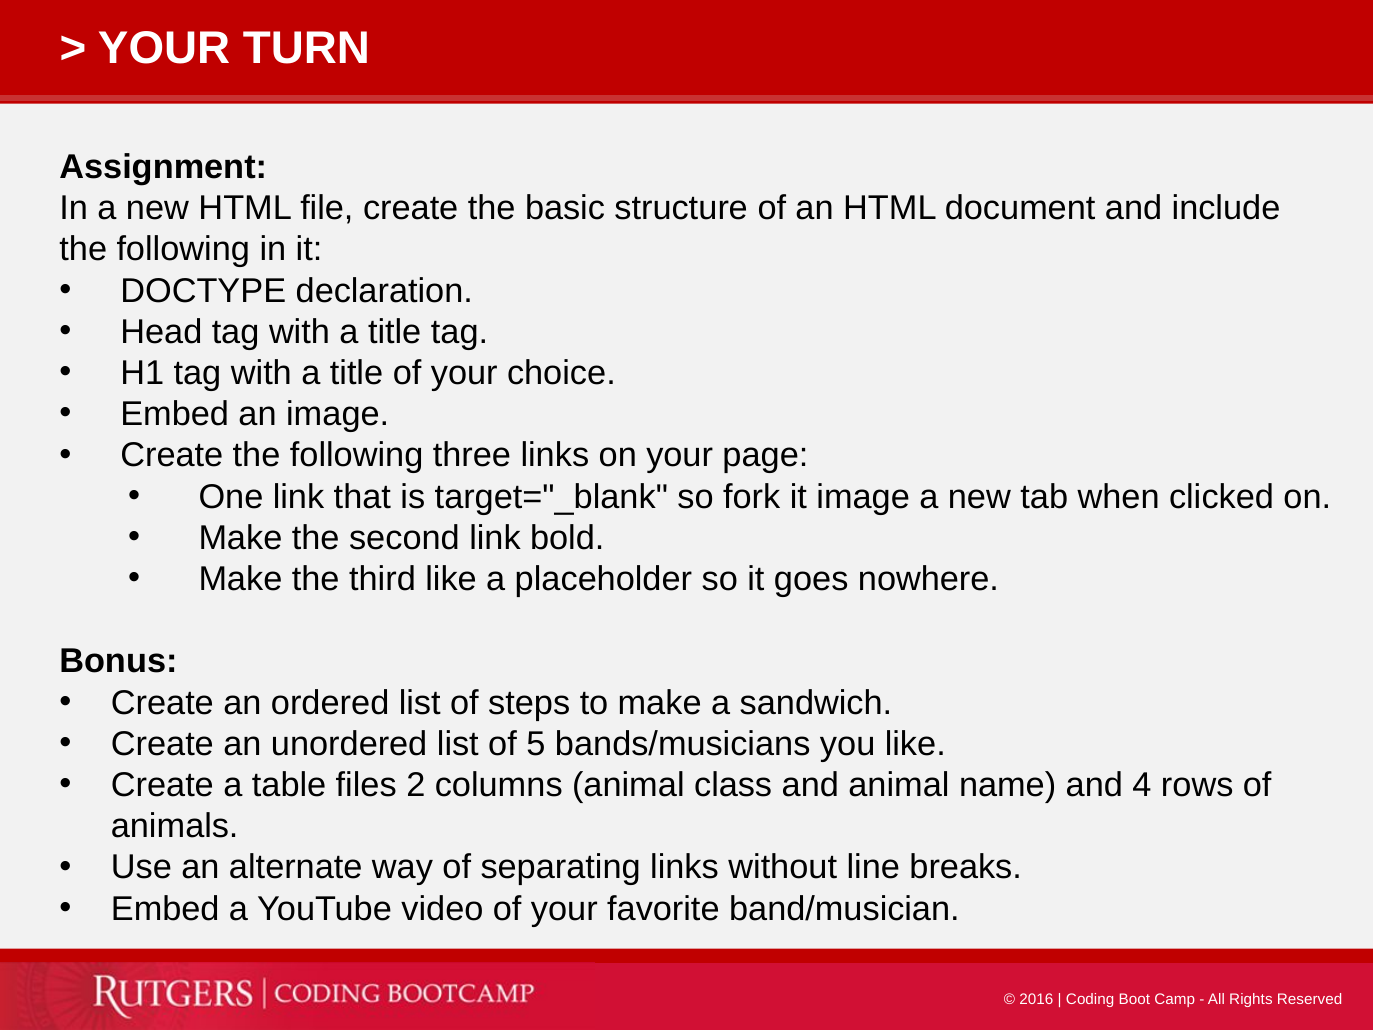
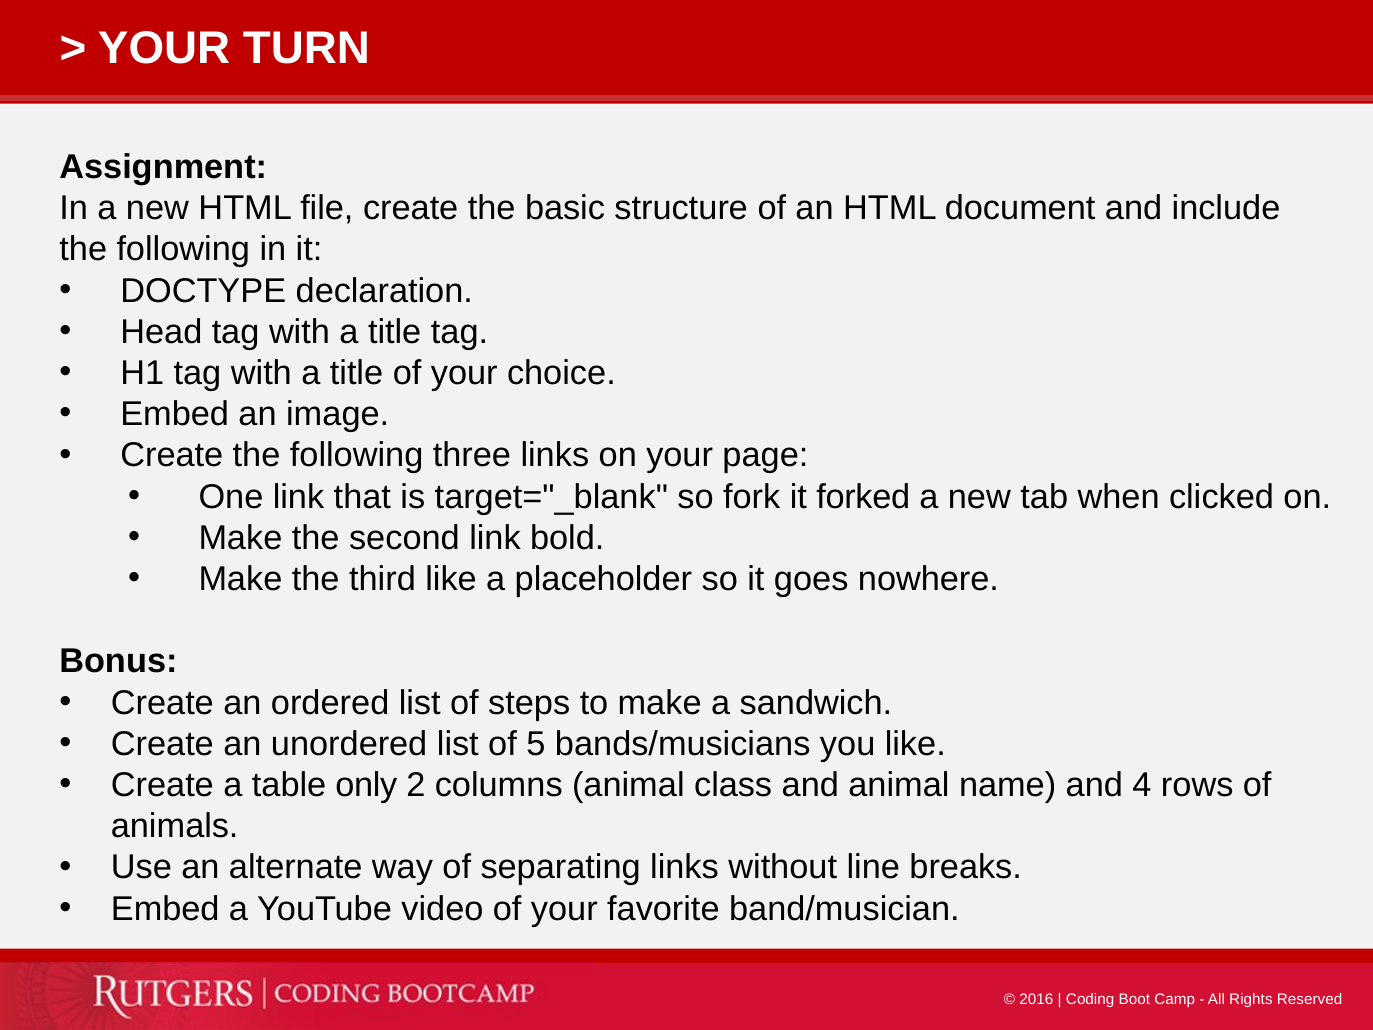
it image: image -> forked
files: files -> only
